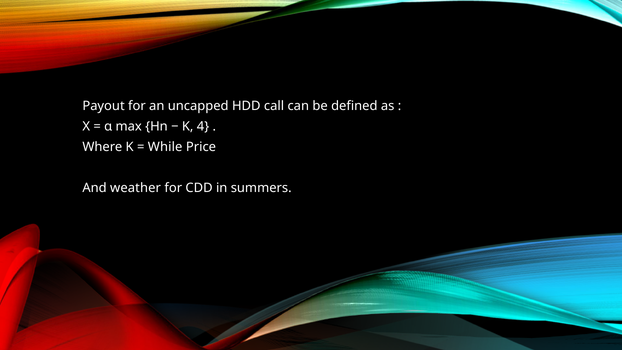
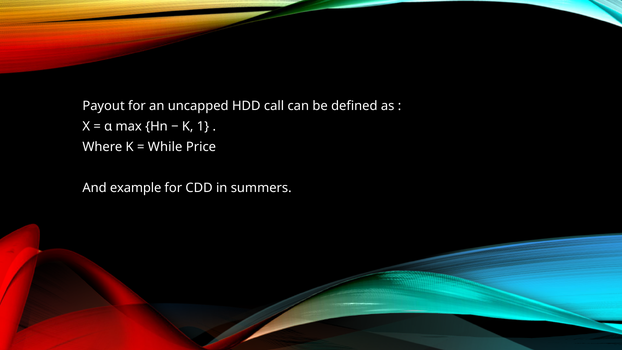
4: 4 -> 1
weather: weather -> example
